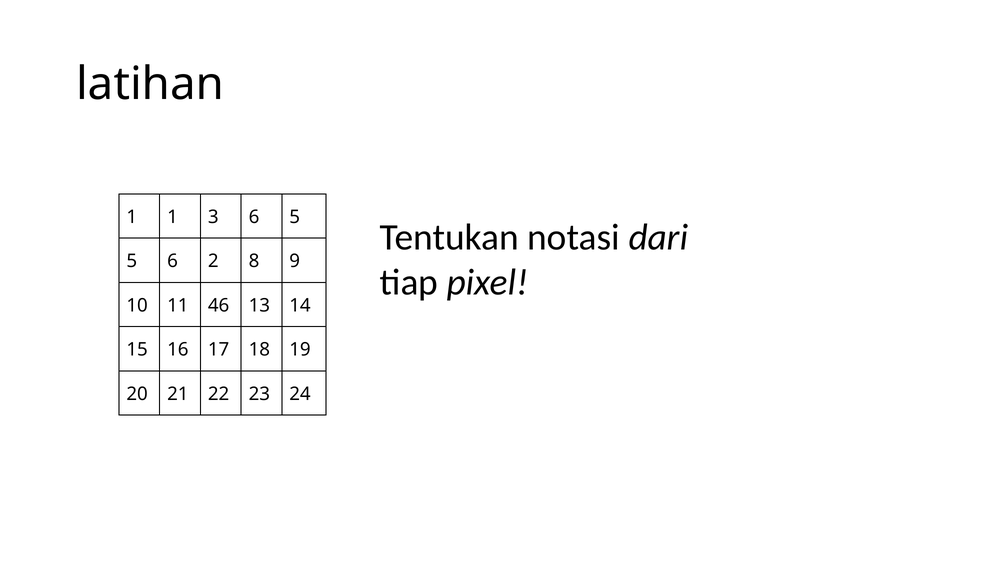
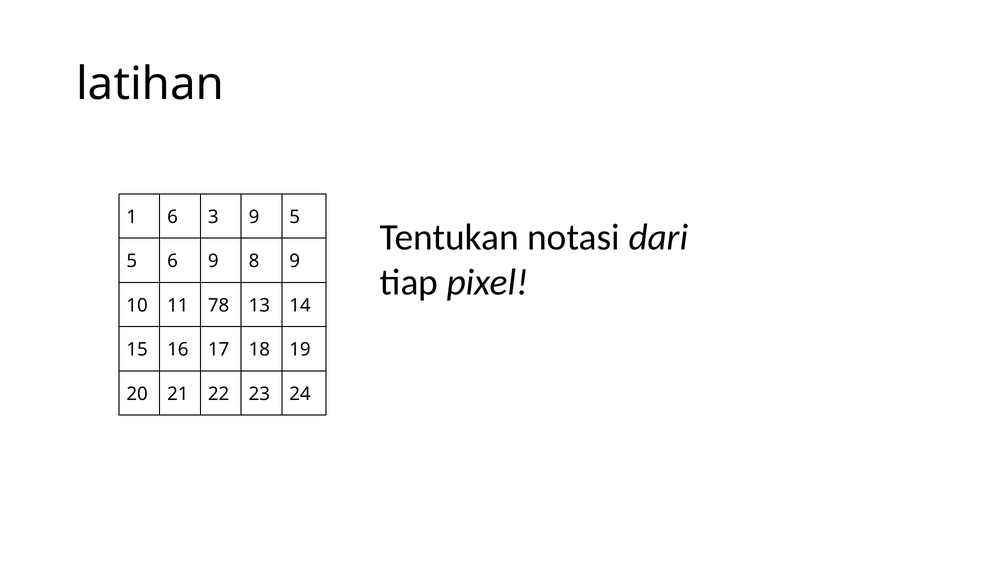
1 1: 1 -> 6
3 6: 6 -> 9
6 2: 2 -> 9
46: 46 -> 78
